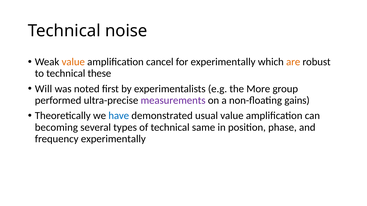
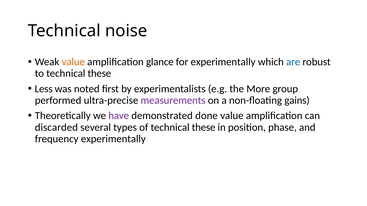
cancel: cancel -> glance
are colour: orange -> blue
Will: Will -> Less
have colour: blue -> purple
usual: usual -> done
becoming: becoming -> discarded
of technical same: same -> these
